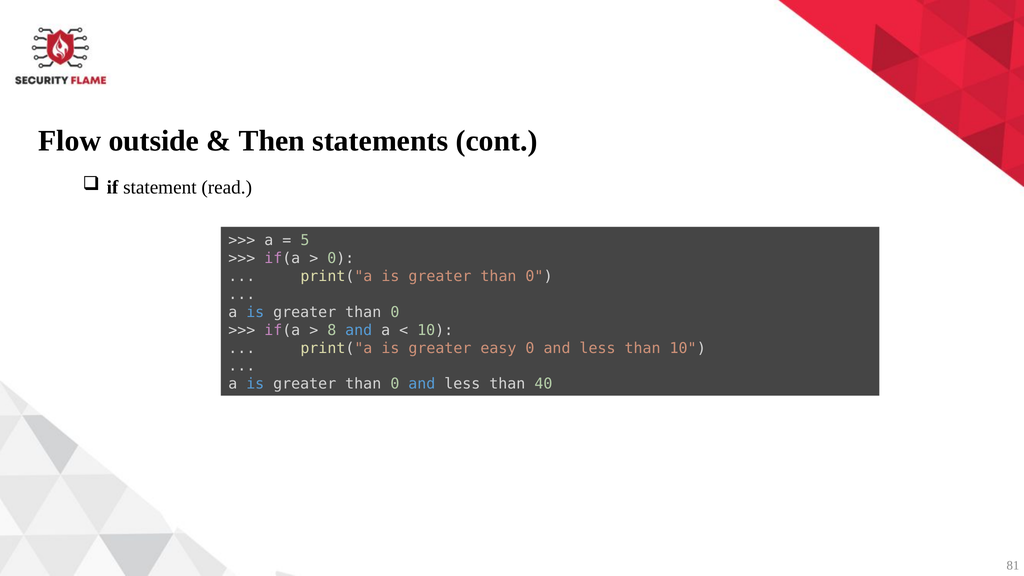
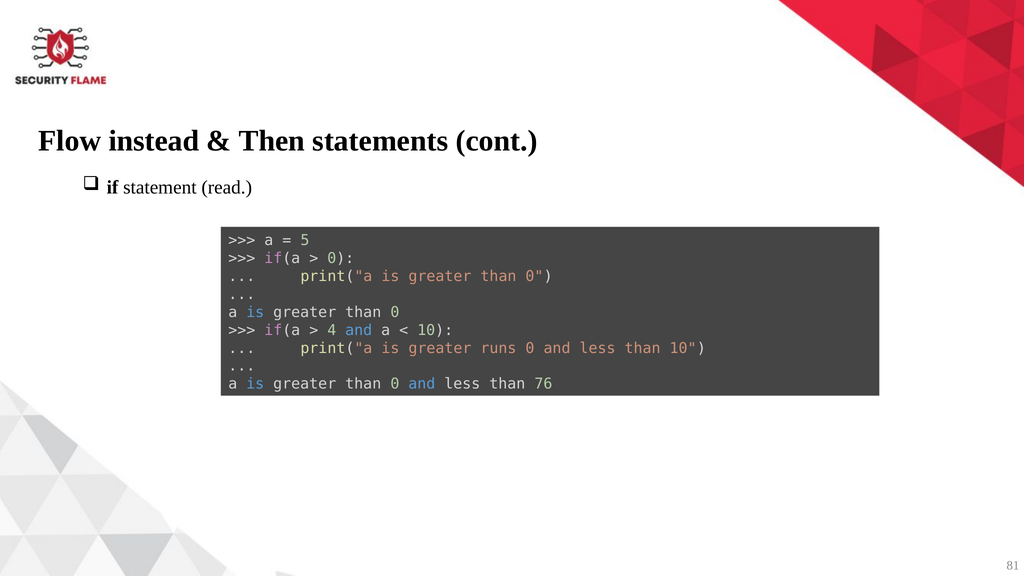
outside: outside -> instead
8: 8 -> 4
easy: easy -> runs
40: 40 -> 76
